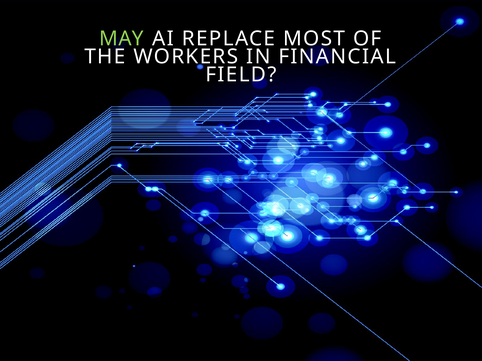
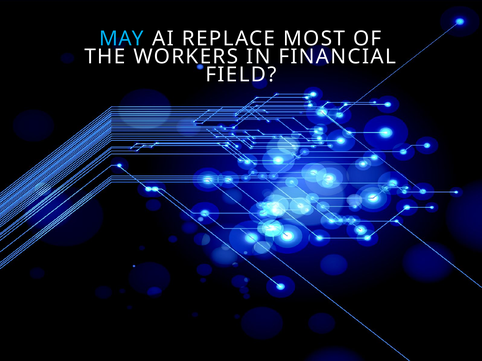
MAY colour: light green -> light blue
